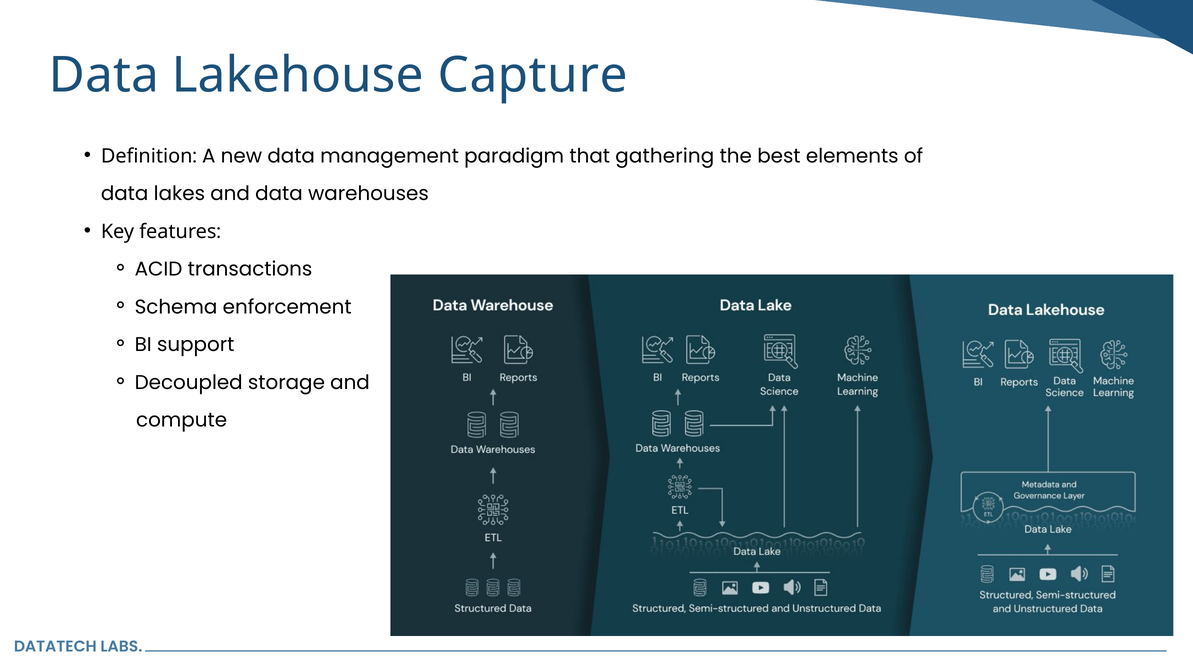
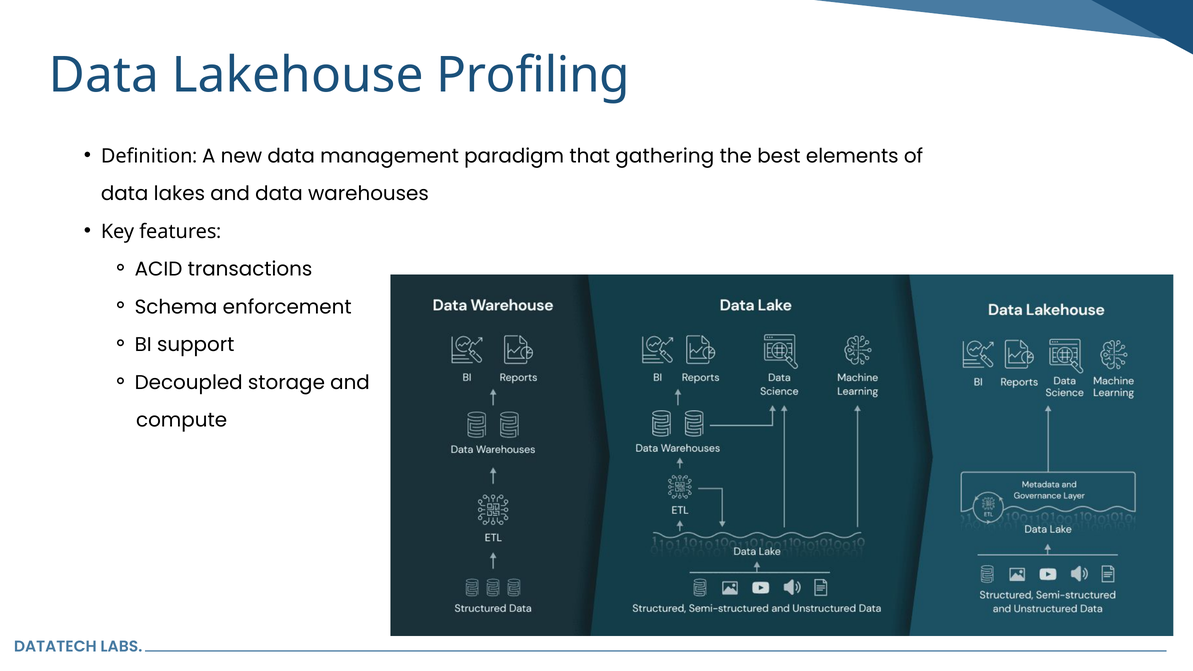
Capture: Capture -> Profiling
